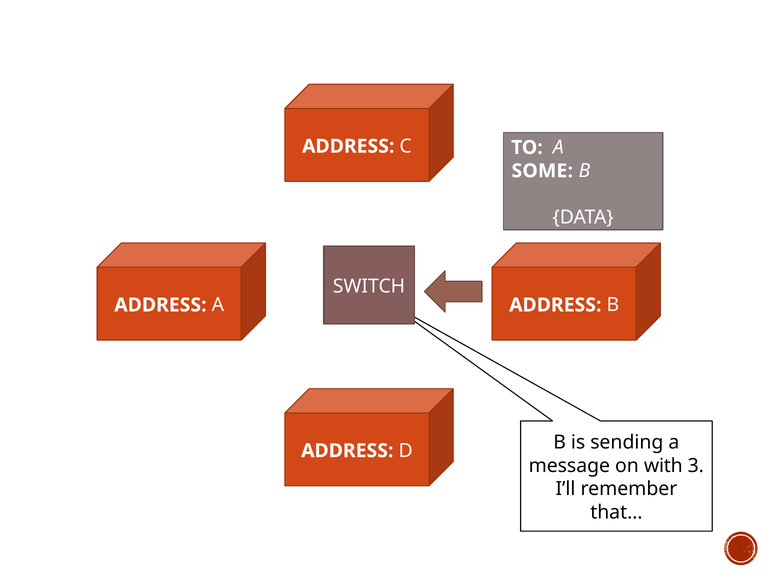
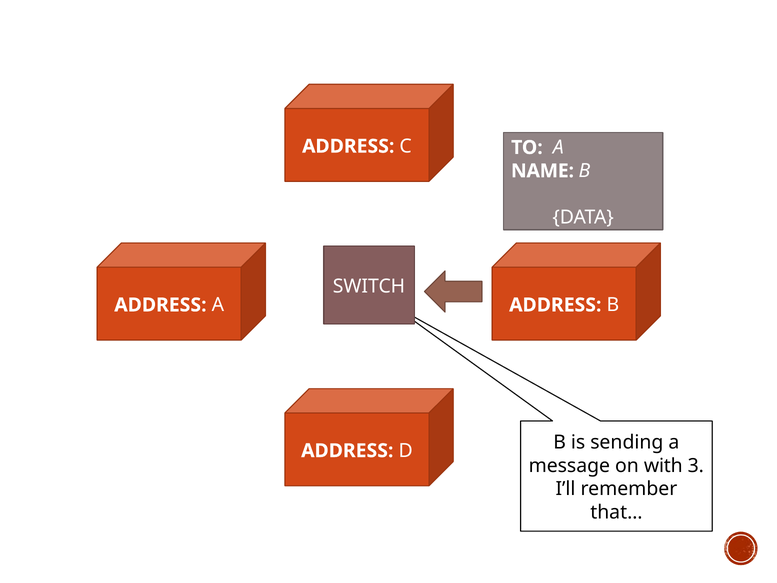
SOME: SOME -> NAME
